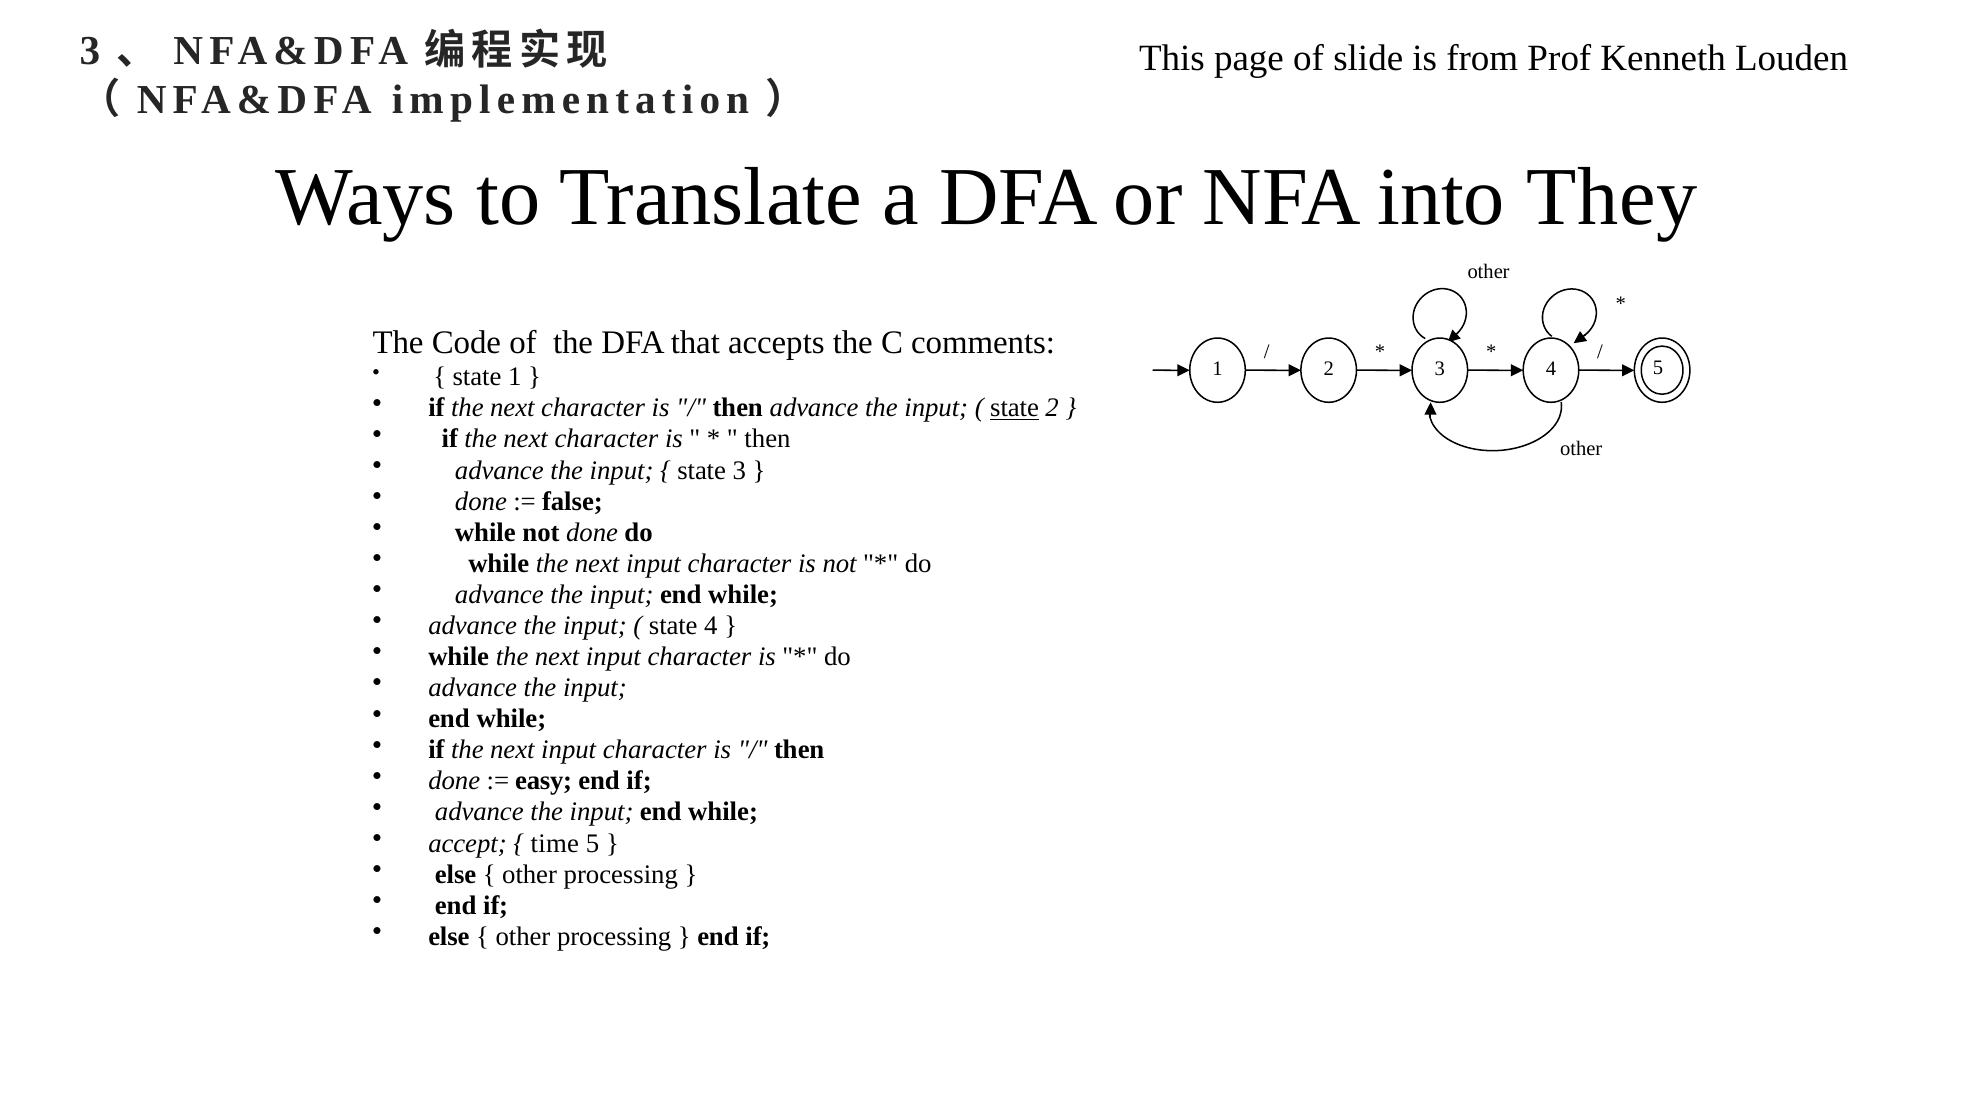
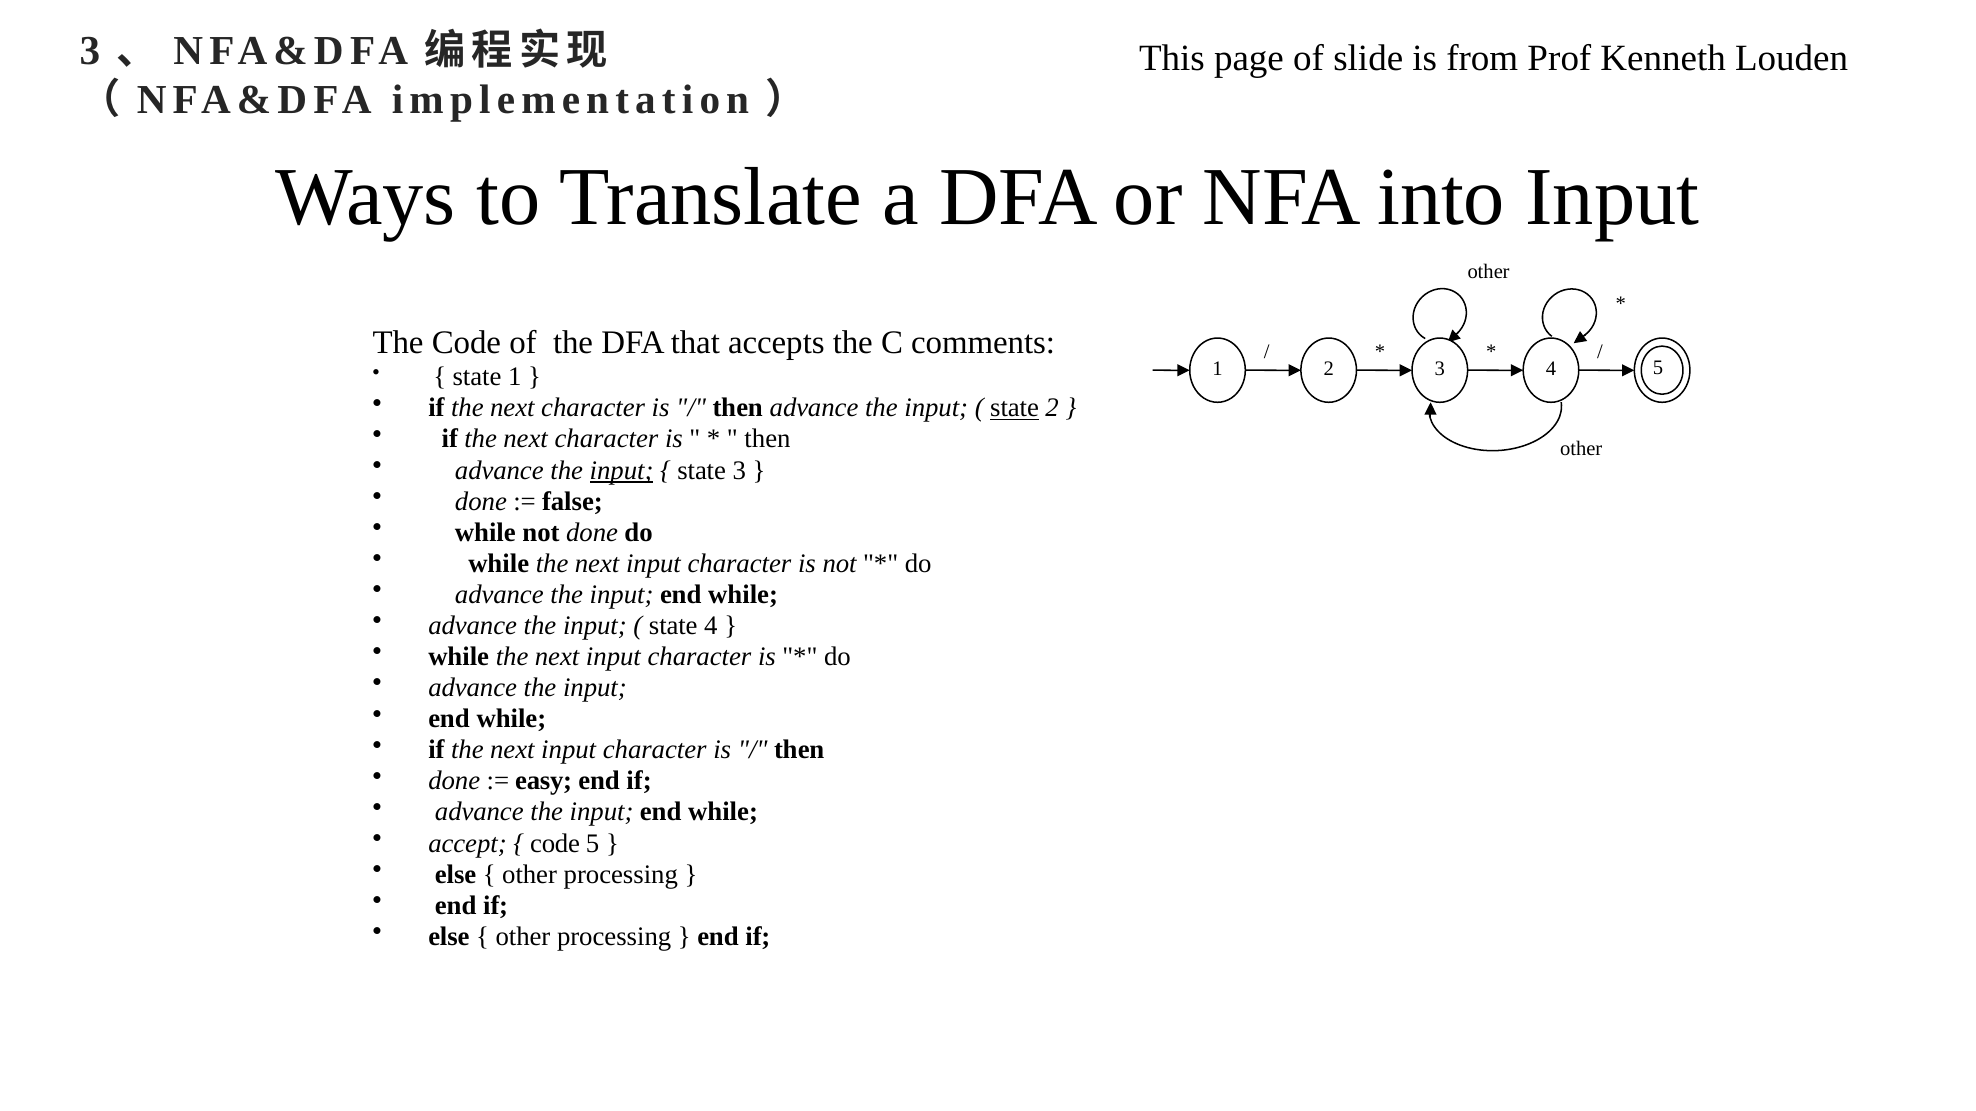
into They: They -> Input
input at (622, 470) underline: none -> present
time at (555, 844): time -> code
